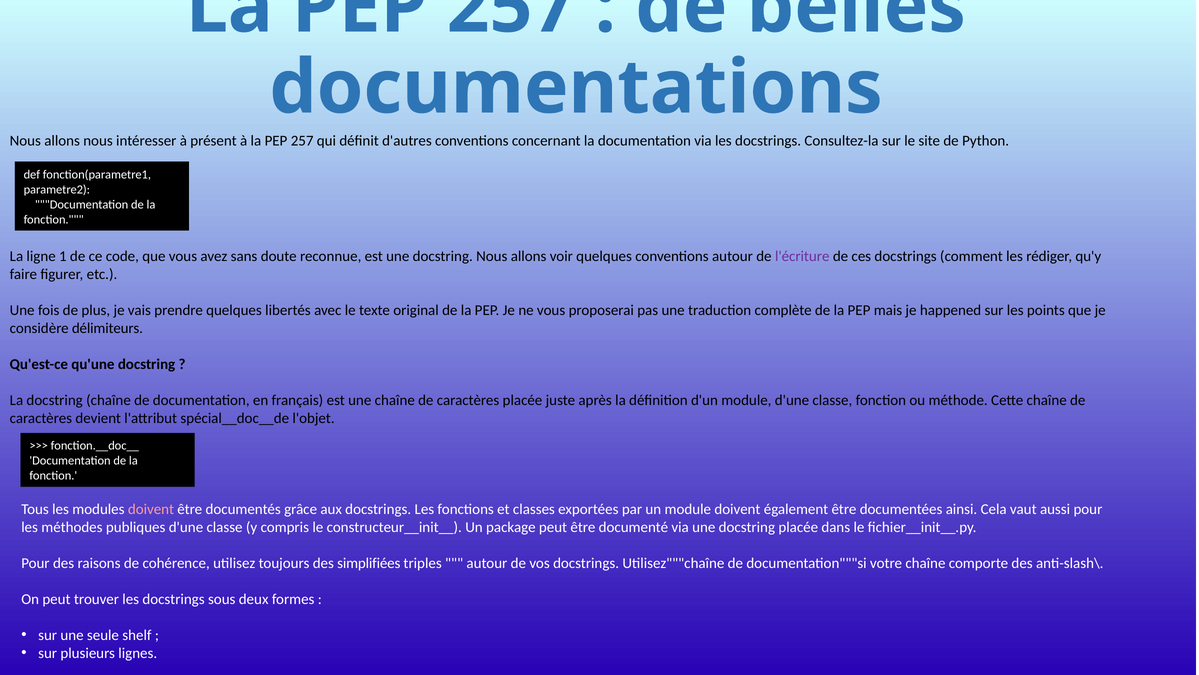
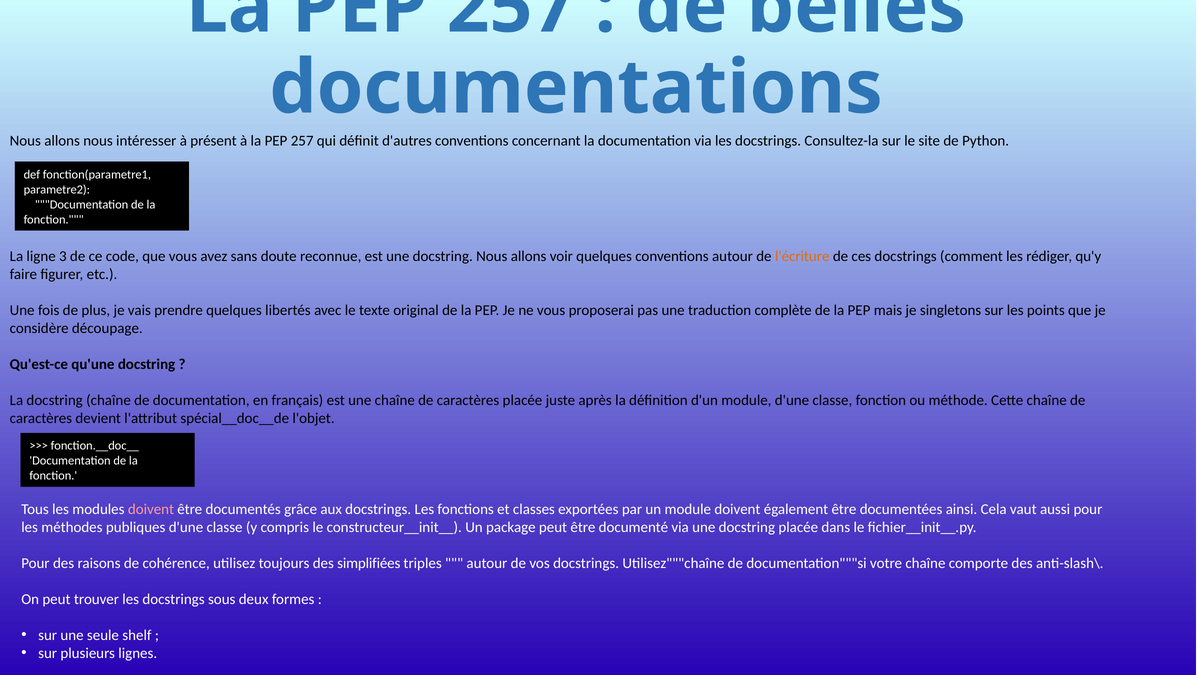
1: 1 -> 3
l'écriture colour: purple -> orange
happened: happened -> singletons
délimiteurs: délimiteurs -> découpage
